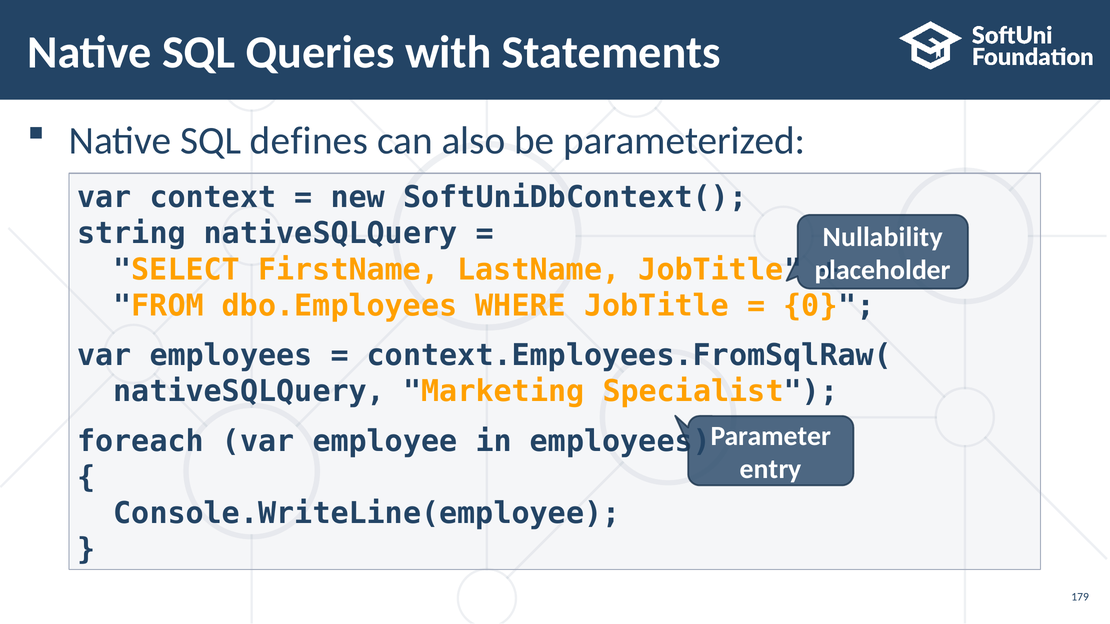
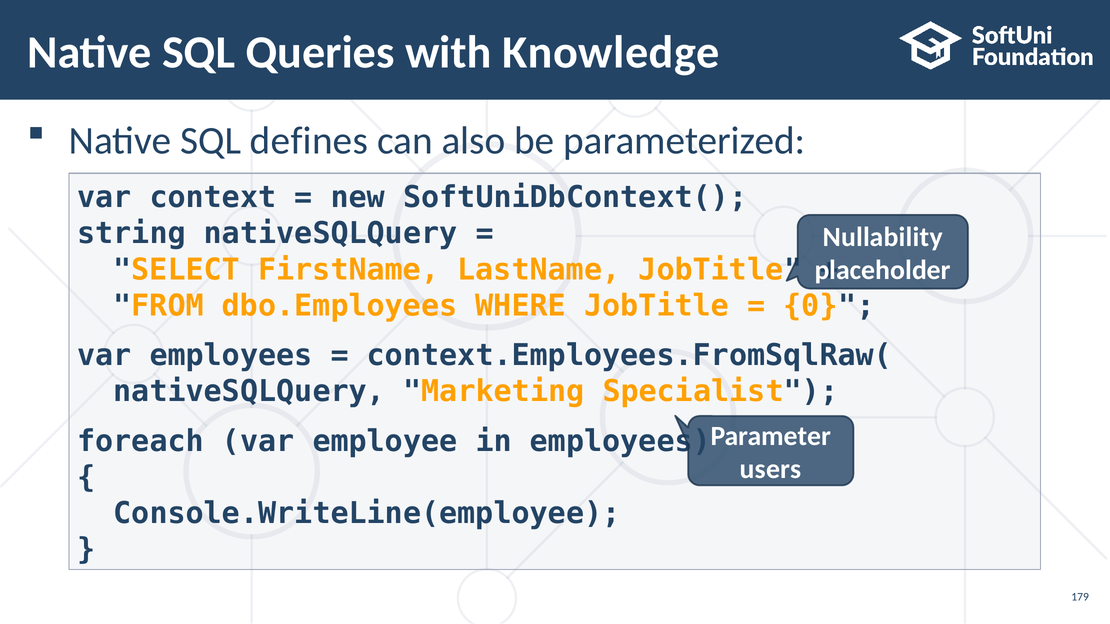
Statements: Statements -> Knowledge
entry: entry -> users
